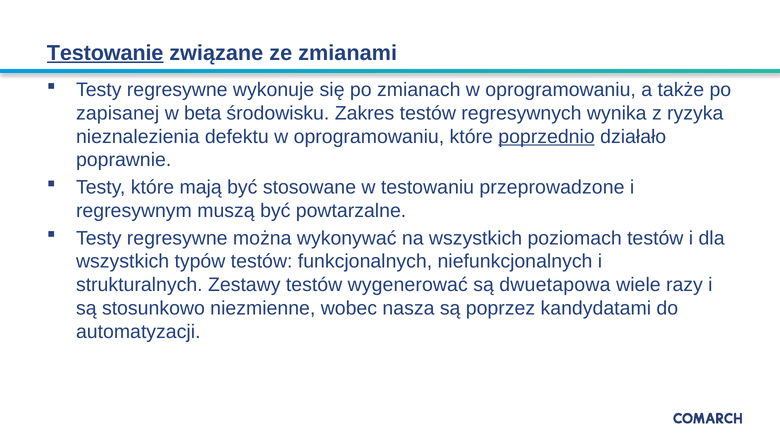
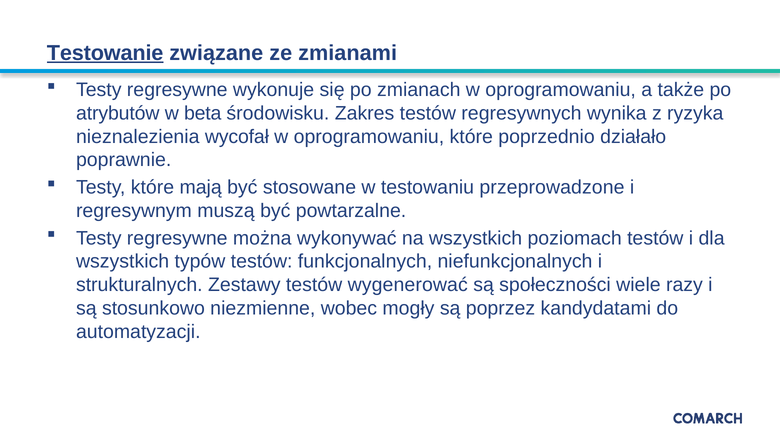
zapisanej: zapisanej -> atrybutów
defektu: defektu -> wycofał
poprzednio underline: present -> none
dwuetapowa: dwuetapowa -> społeczności
nasza: nasza -> mogły
